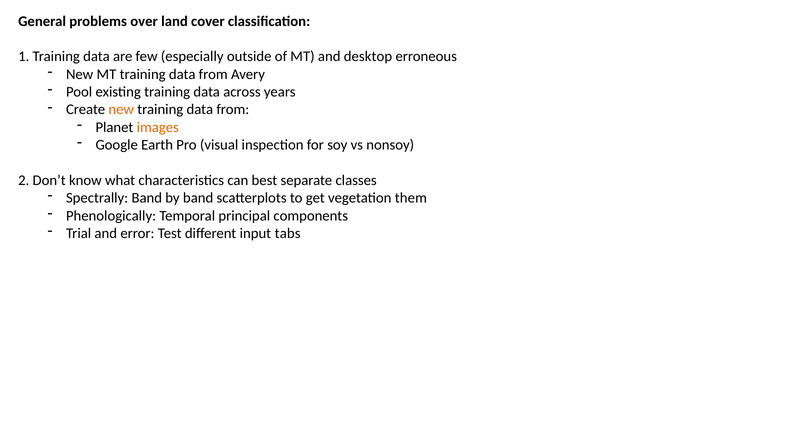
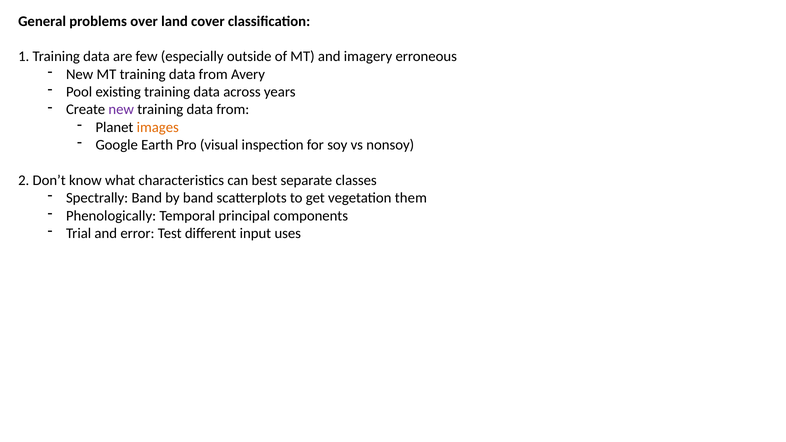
desktop: desktop -> imagery
new at (121, 110) colour: orange -> purple
tabs: tabs -> uses
